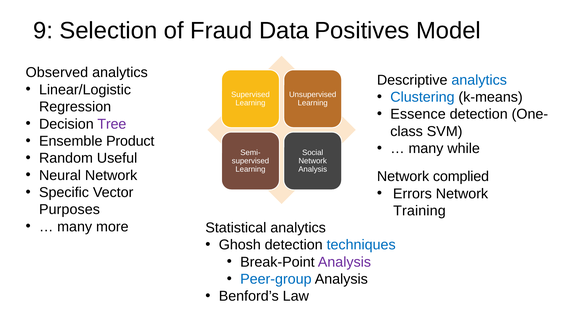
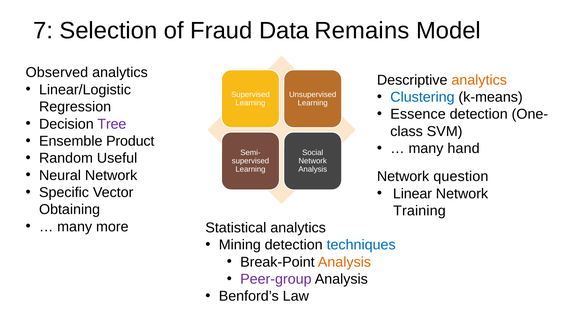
9: 9 -> 7
Positives: Positives -> Remains
analytics at (479, 80) colour: blue -> orange
while: while -> hand
complied: complied -> question
Errors: Errors -> Linear
Purposes: Purposes -> Obtaining
Ghosh: Ghosh -> Mining
Analysis at (344, 262) colour: purple -> orange
Peer-group colour: blue -> purple
